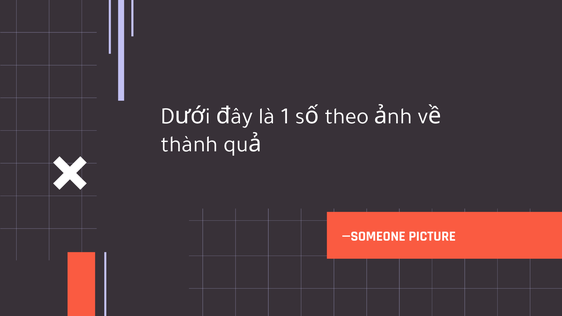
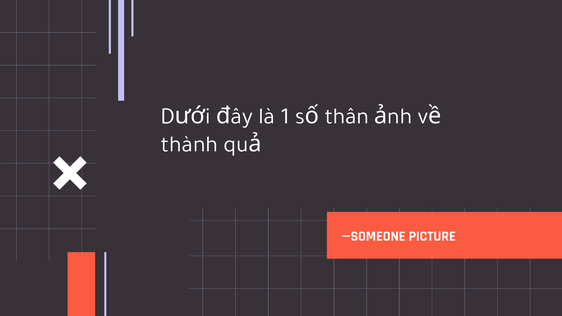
theo: theo -> thân
